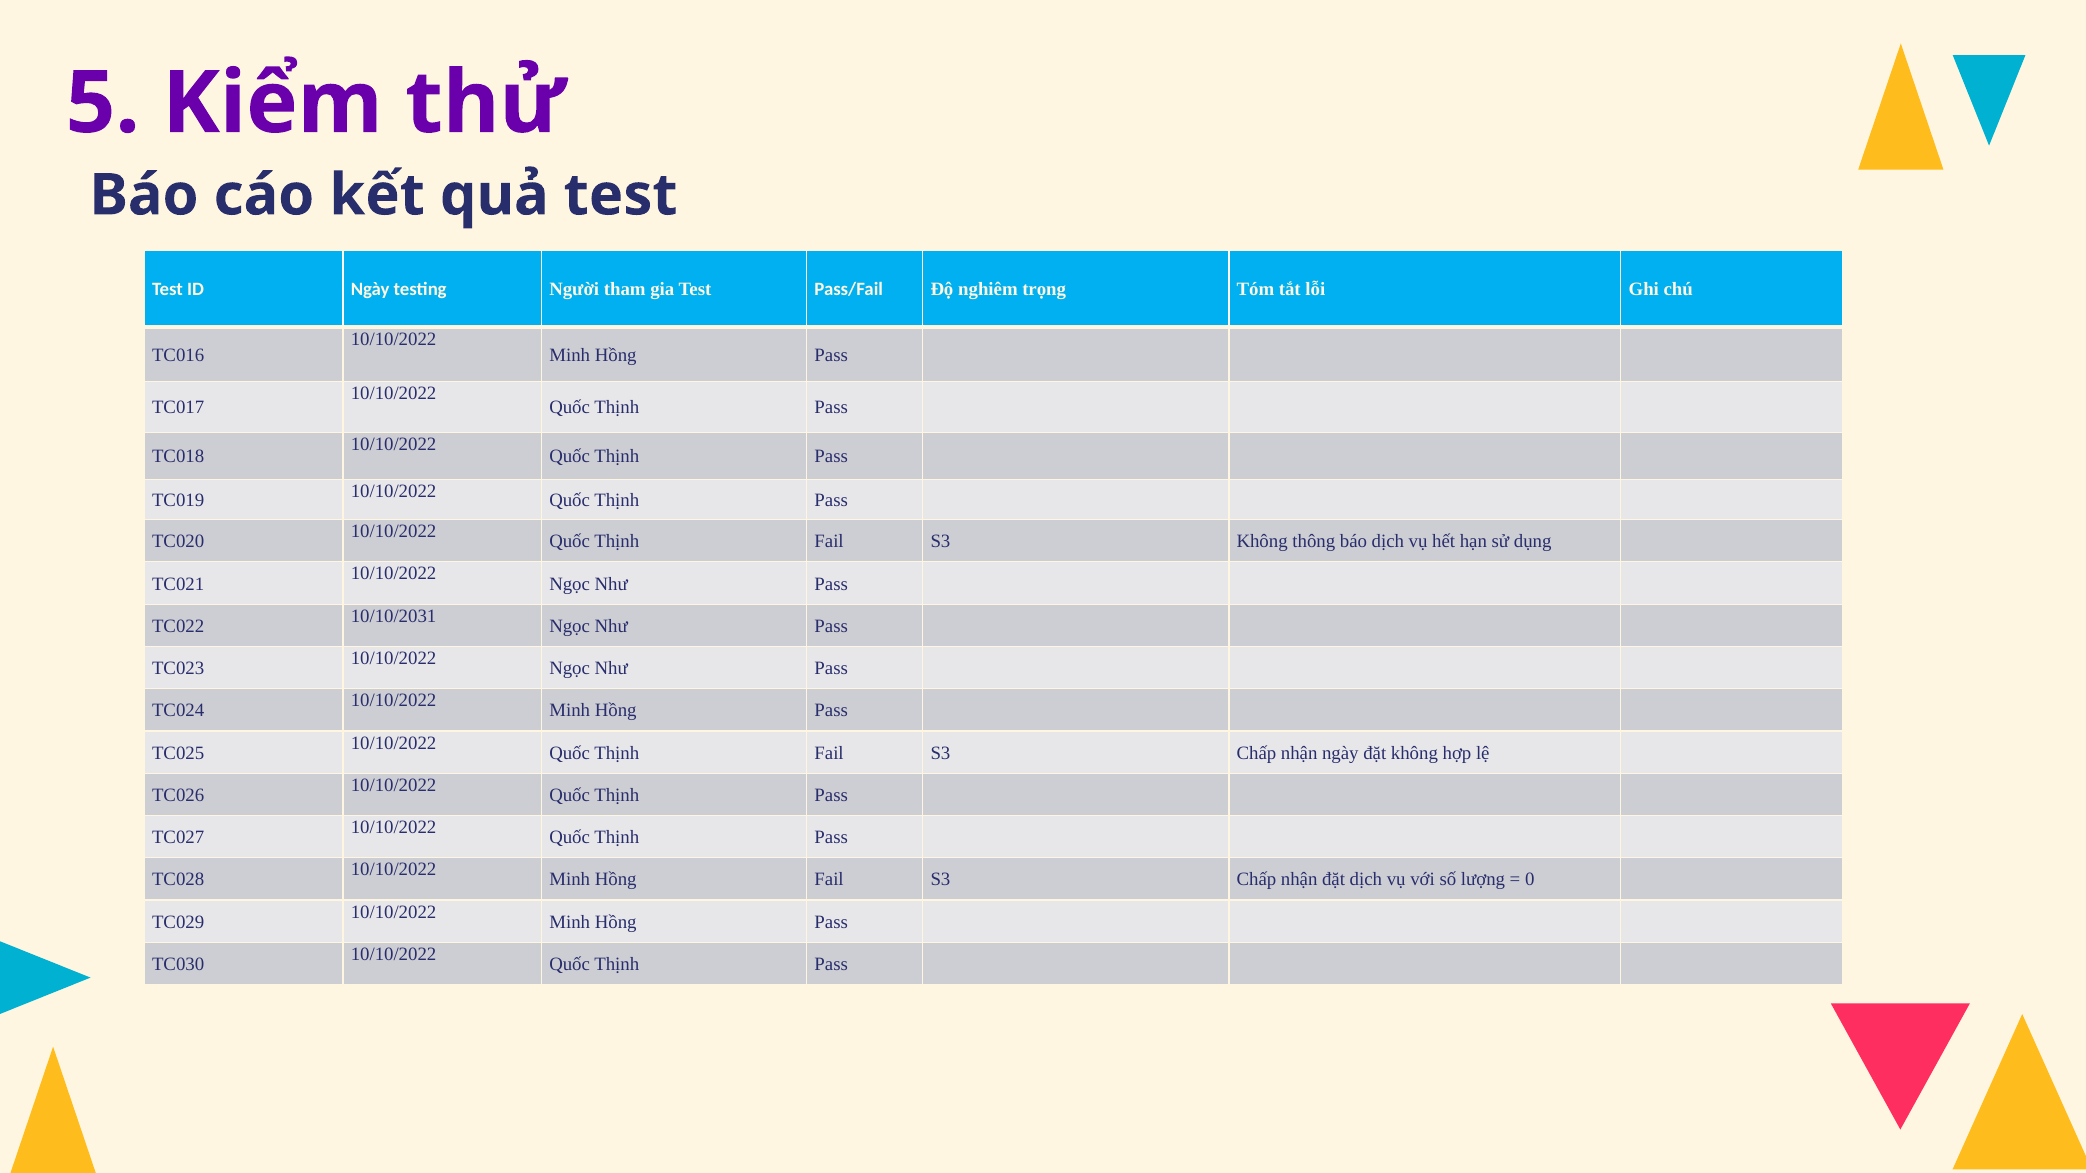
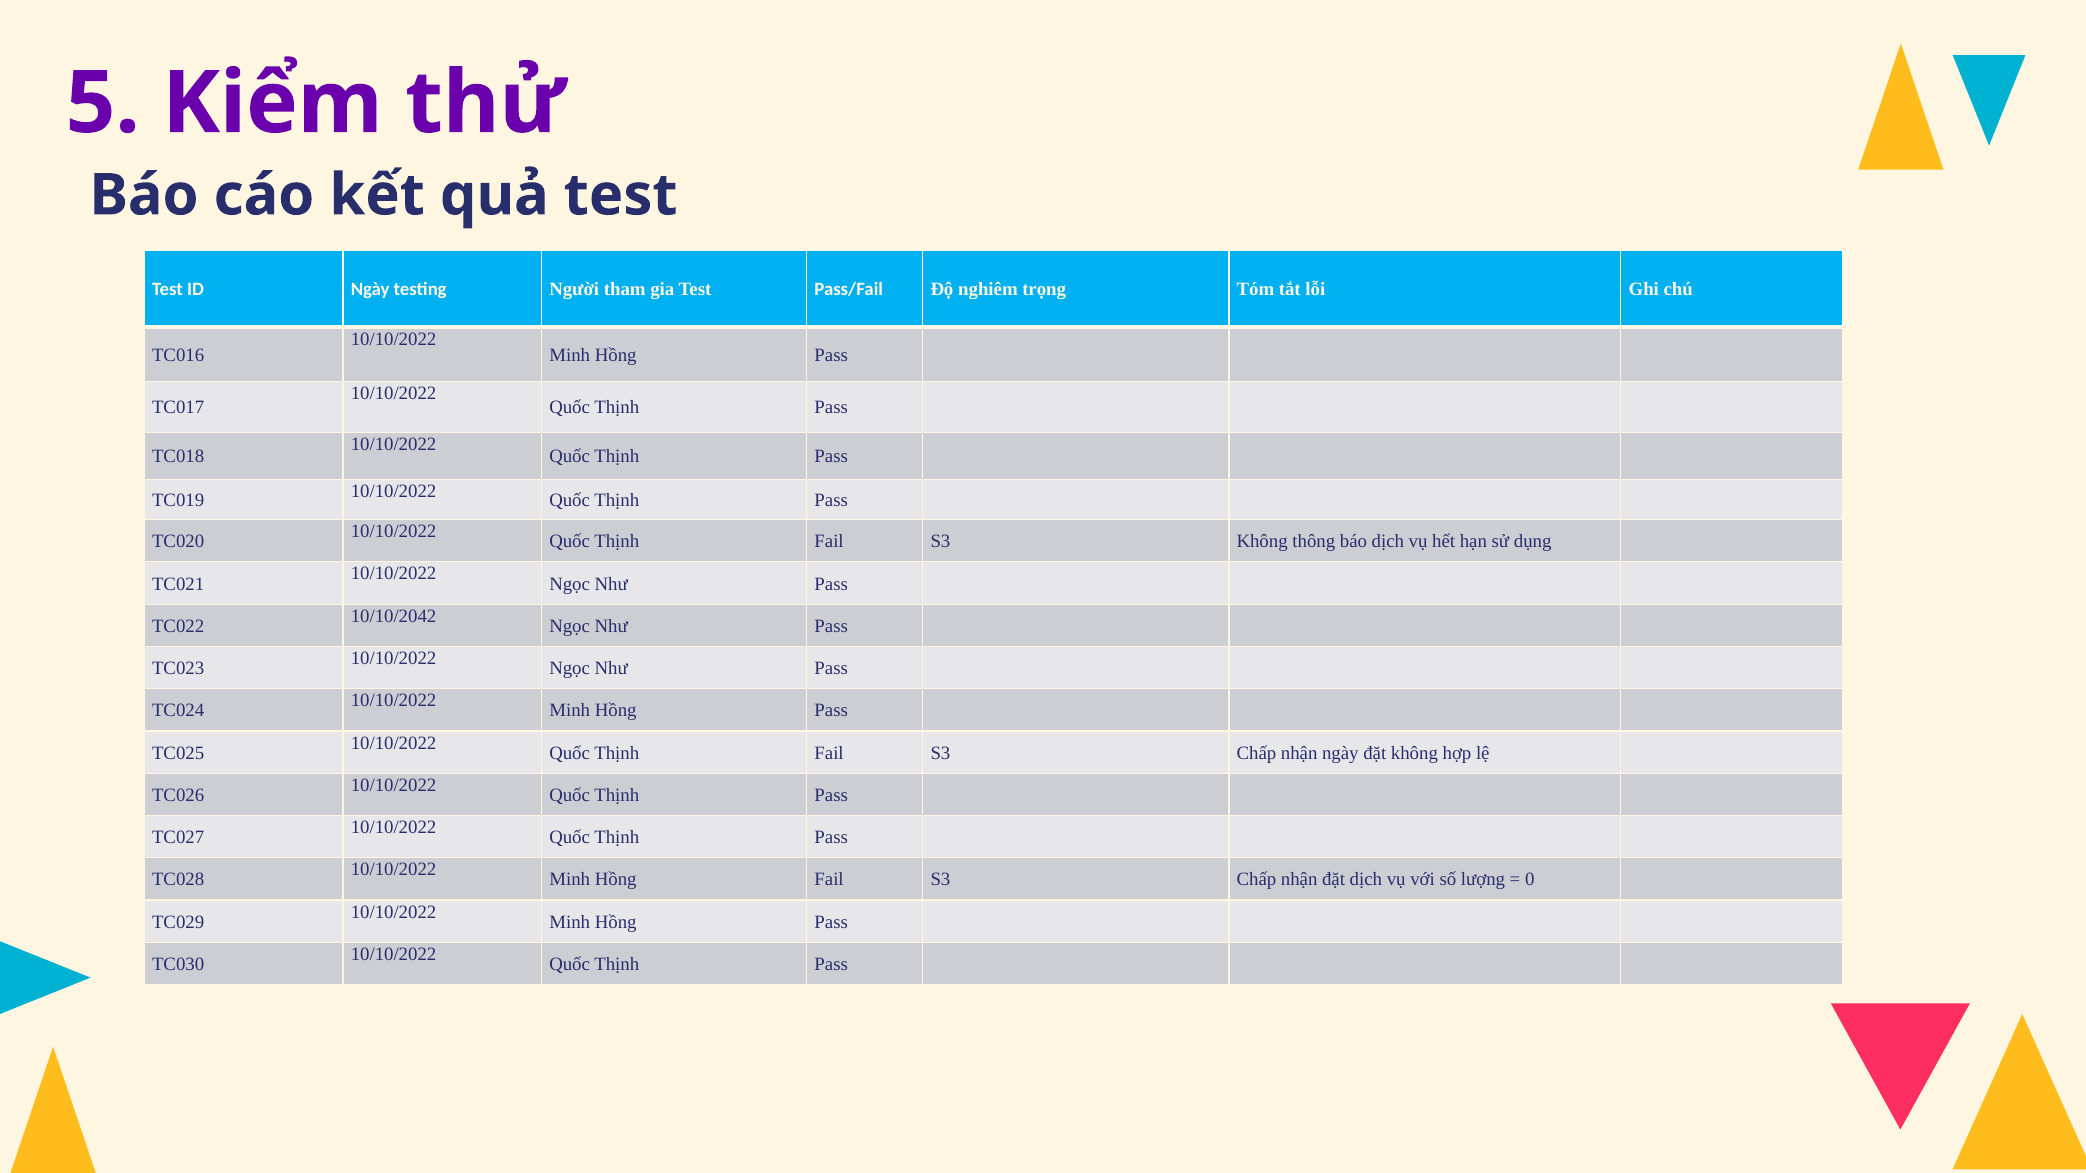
10/10/2031: 10/10/2031 -> 10/10/2042
